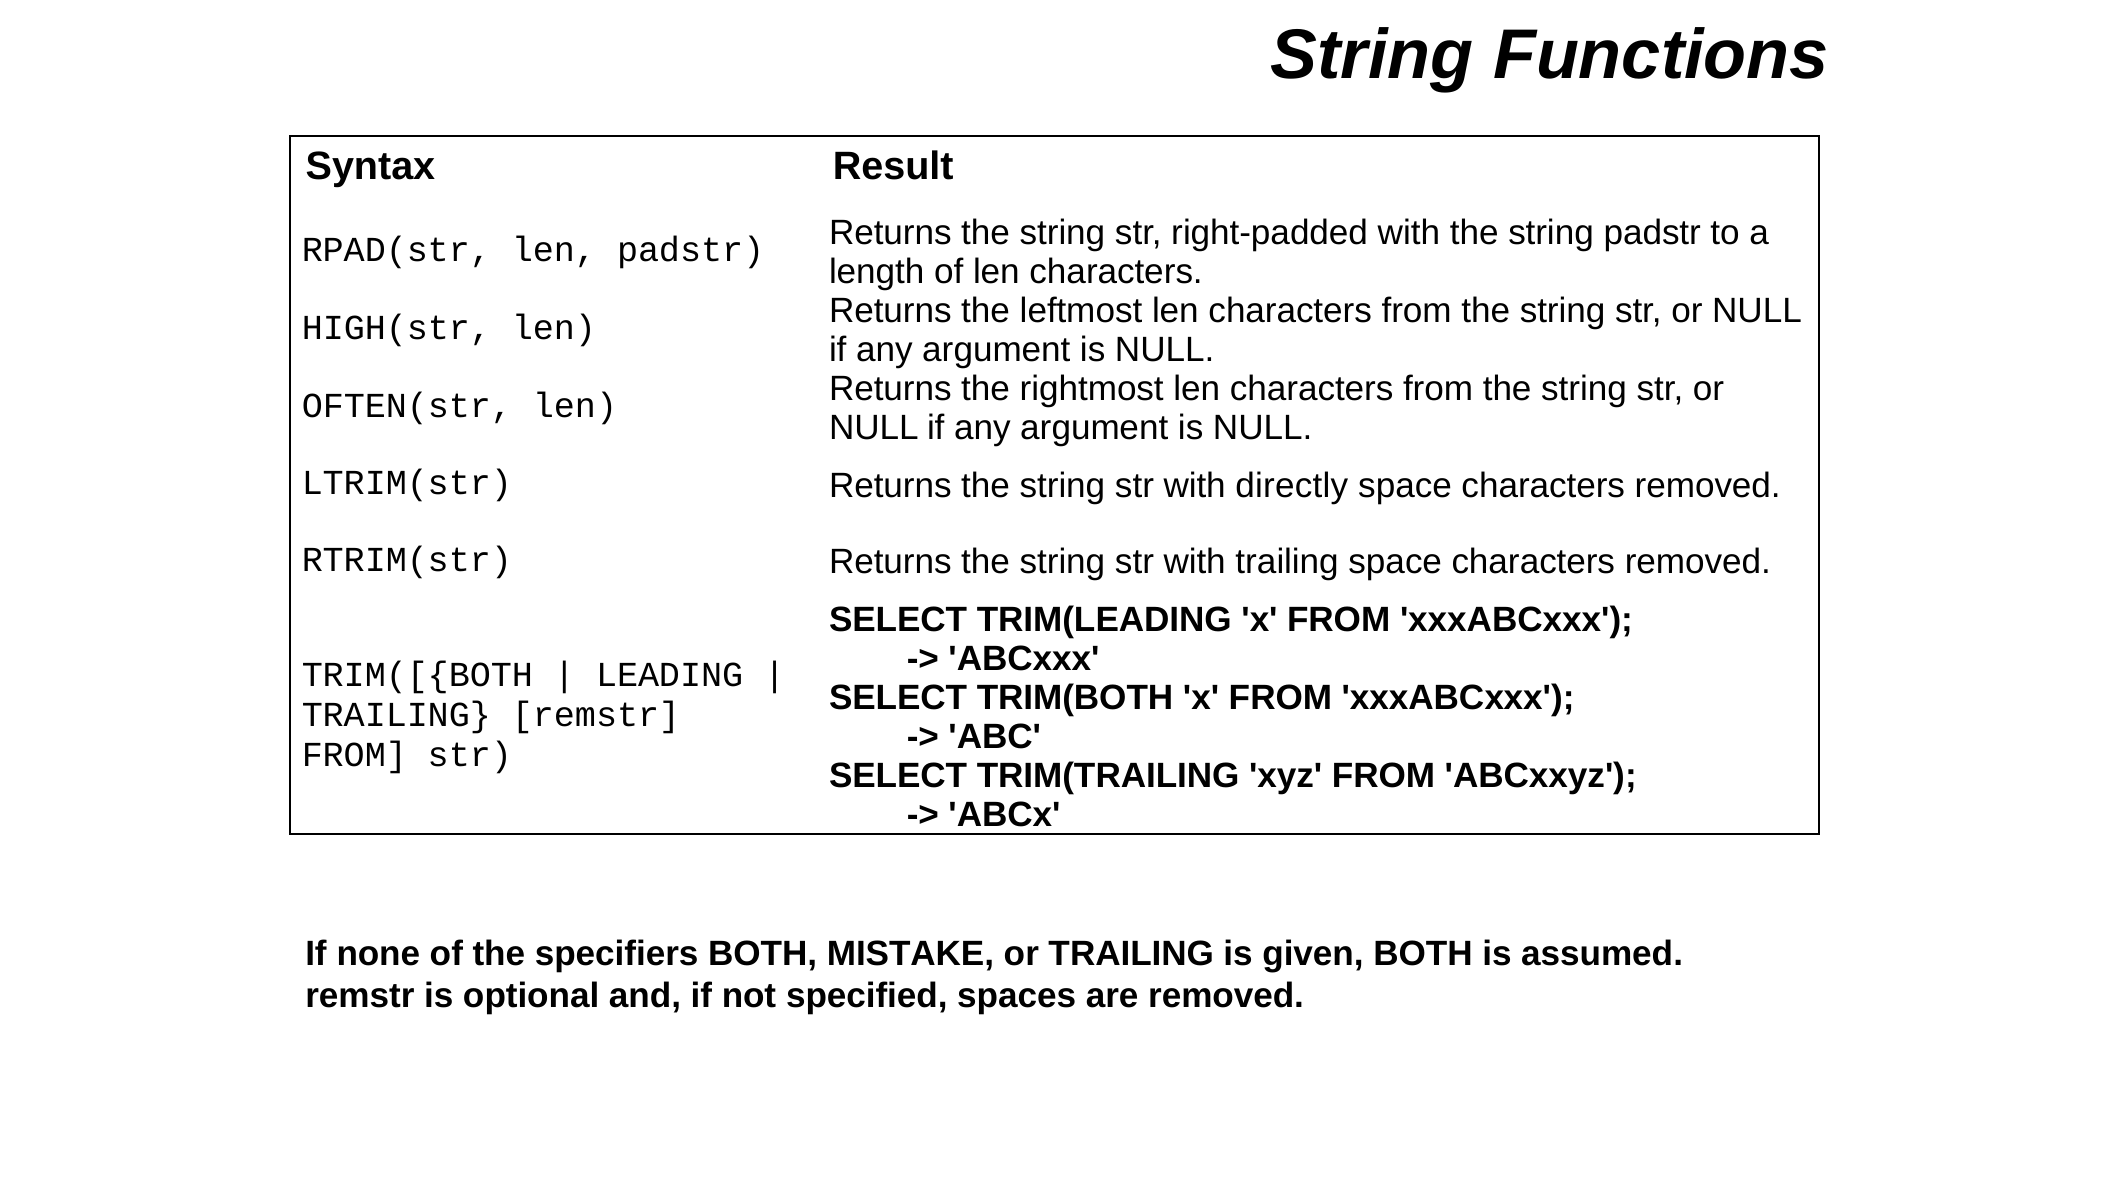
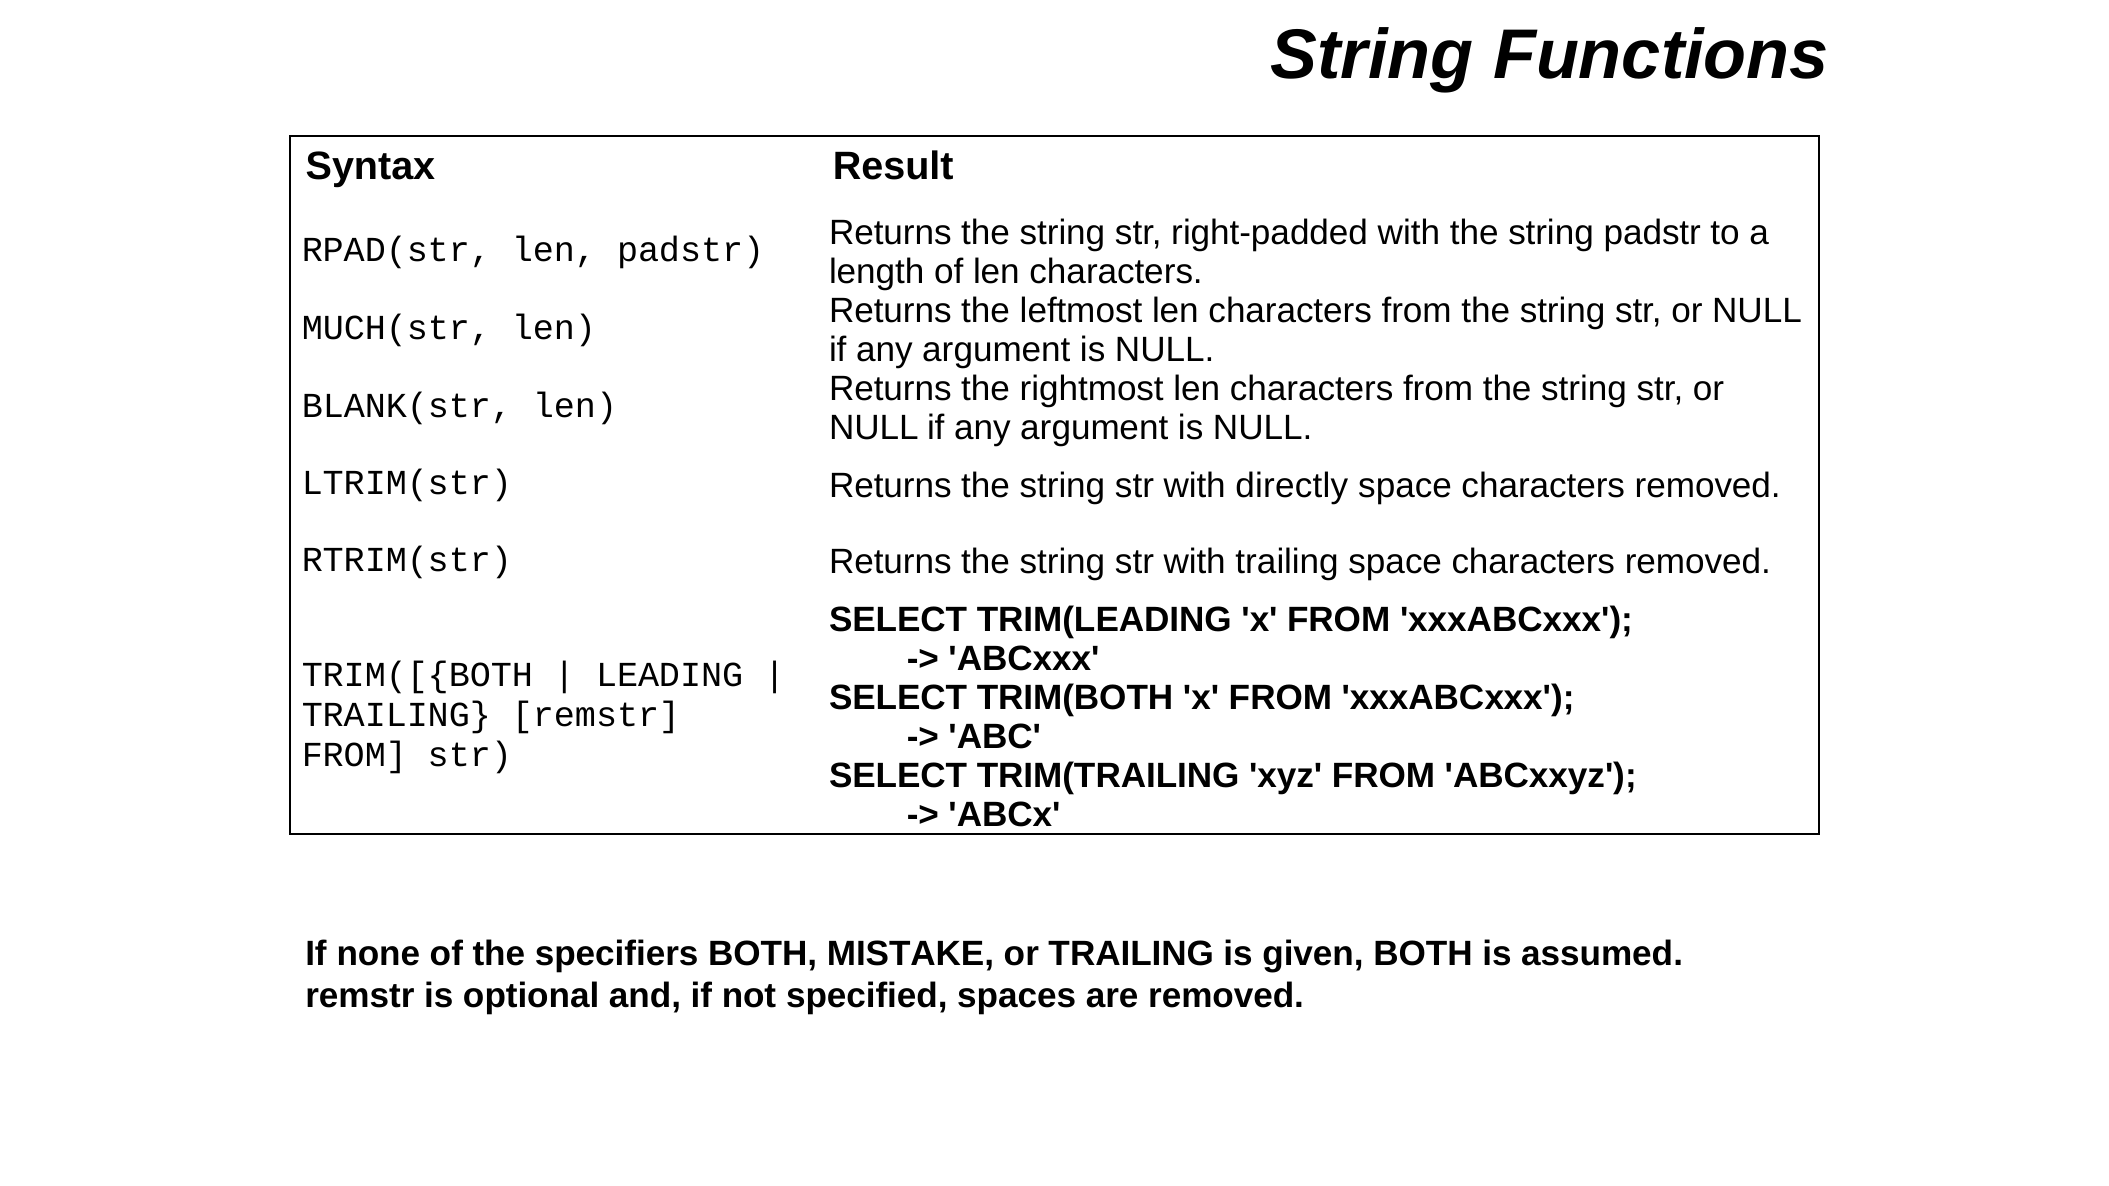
HIGH(str: HIGH(str -> MUCH(str
OFTEN(str: OFTEN(str -> BLANK(str
